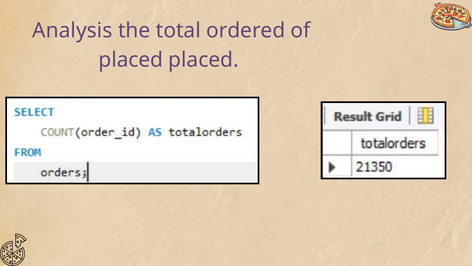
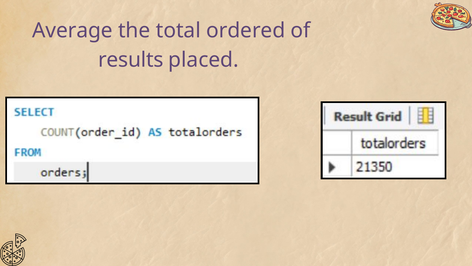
Analysis: Analysis -> Average
placed at (131, 60): placed -> results
